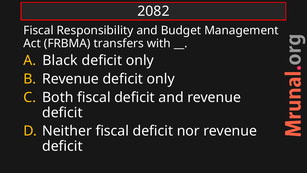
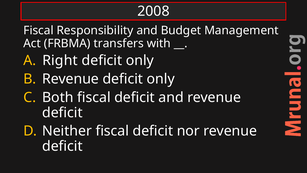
2082: 2082 -> 2008
Black: Black -> Right
